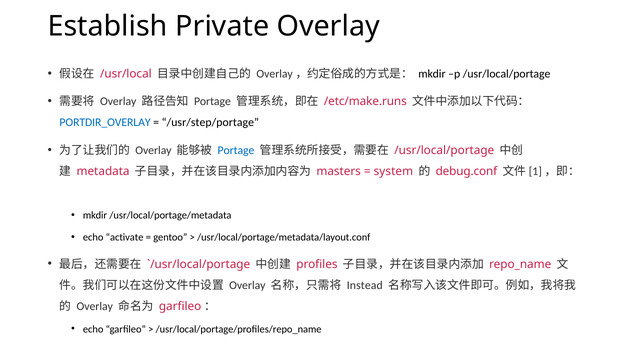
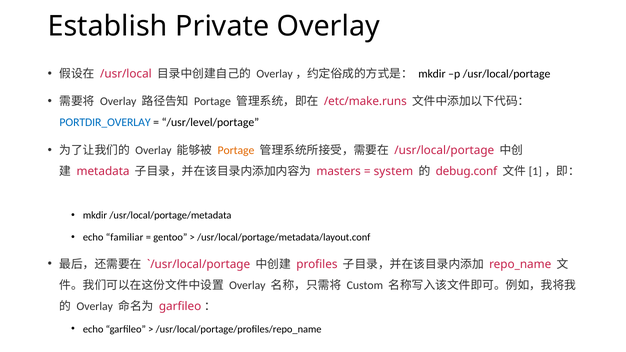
/usr/step/portage: /usr/step/portage -> /usr/level/portage
Portage at (236, 150) colour: blue -> orange
activate: activate -> familiar
Instead: Instead -> Custom
